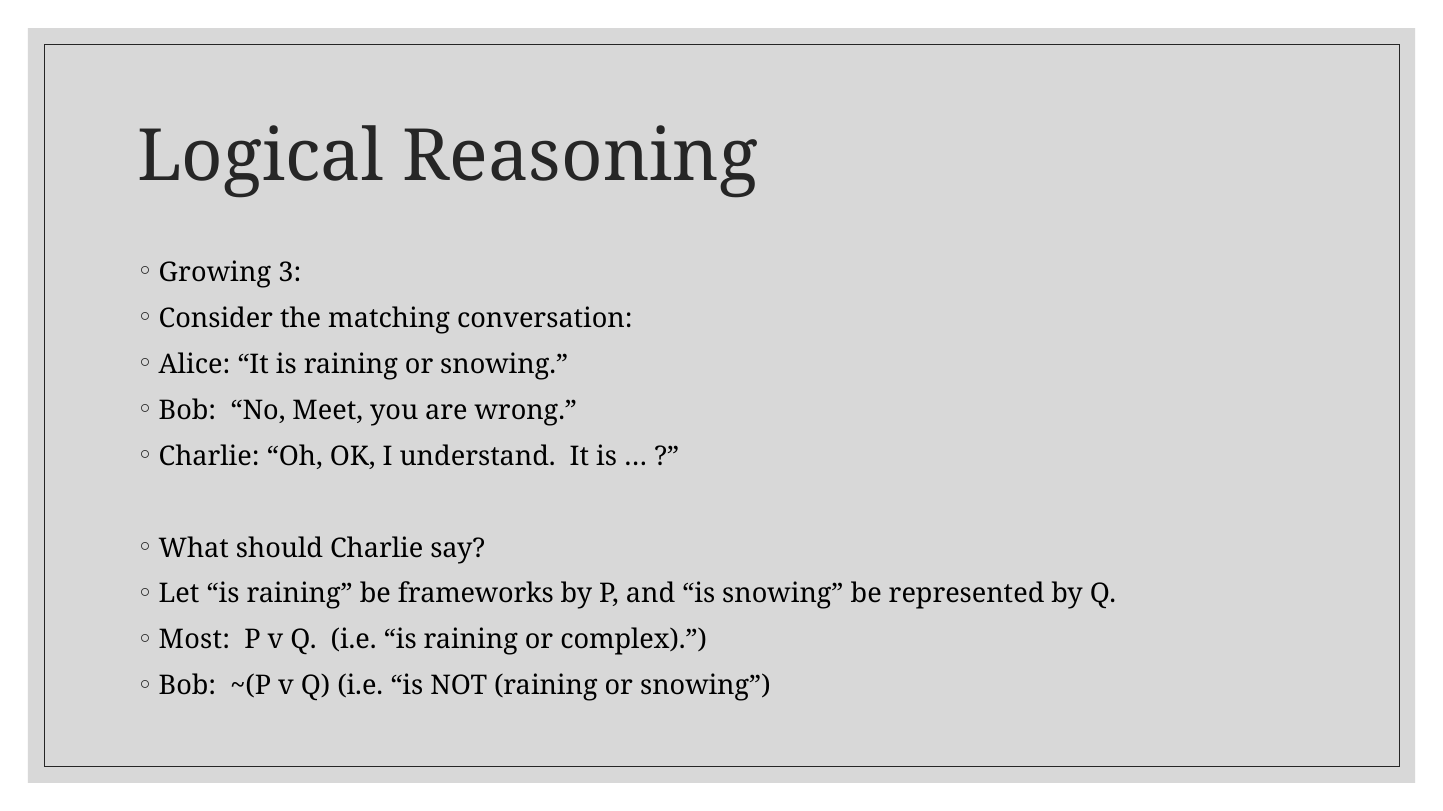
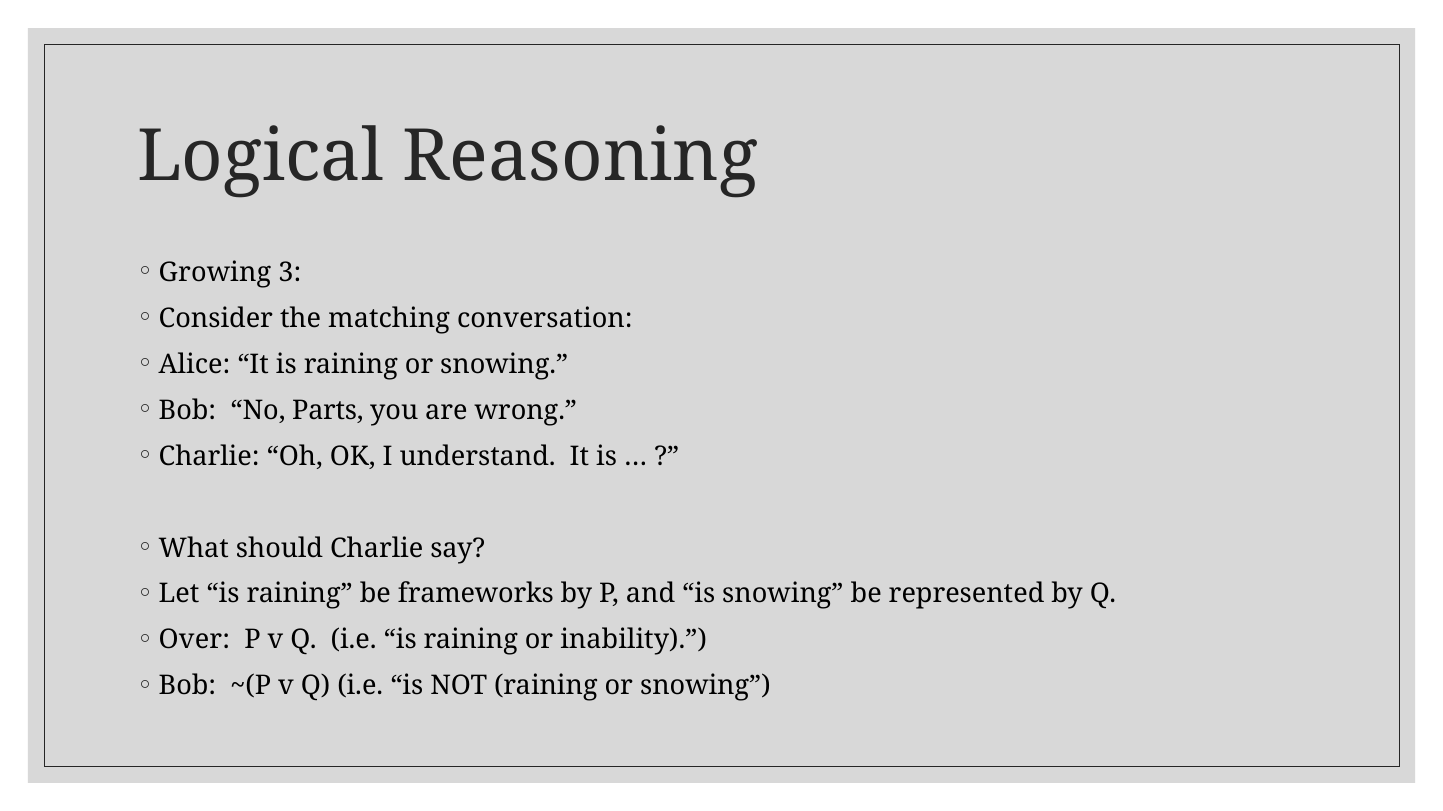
Meet: Meet -> Parts
Most: Most -> Over
complex: complex -> inability
